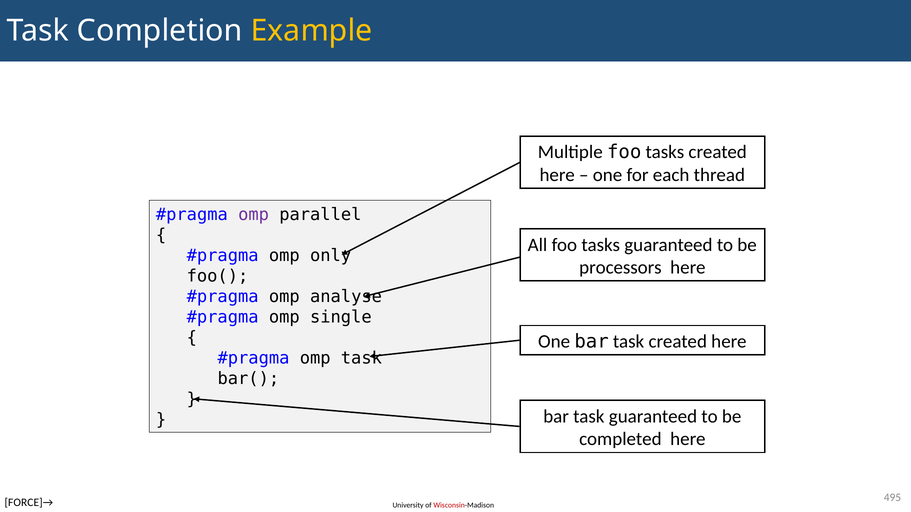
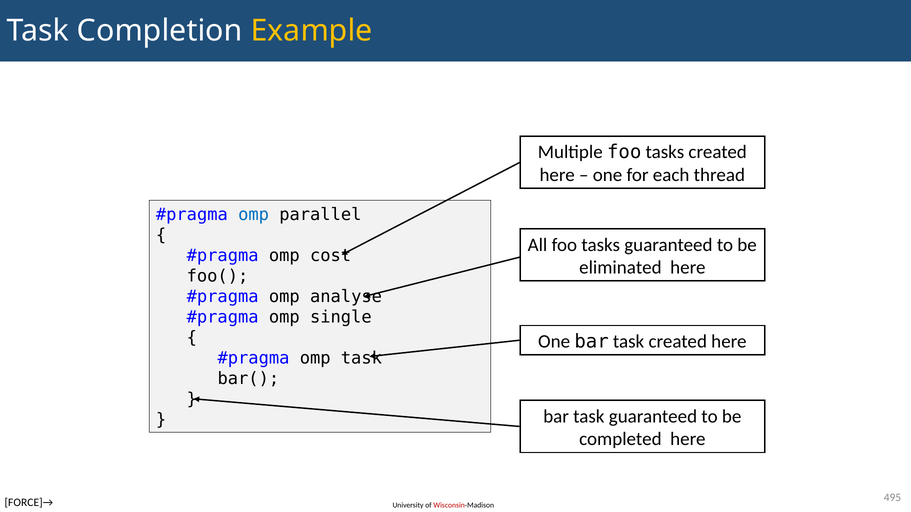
omp at (254, 215) colour: purple -> blue
only: only -> cost
processors: processors -> eliminated
